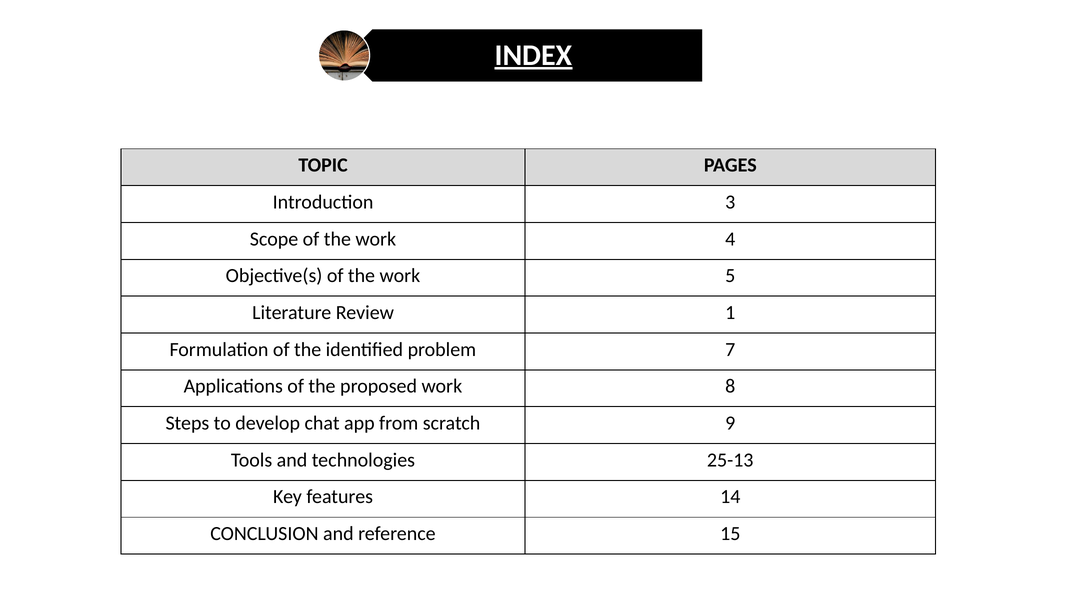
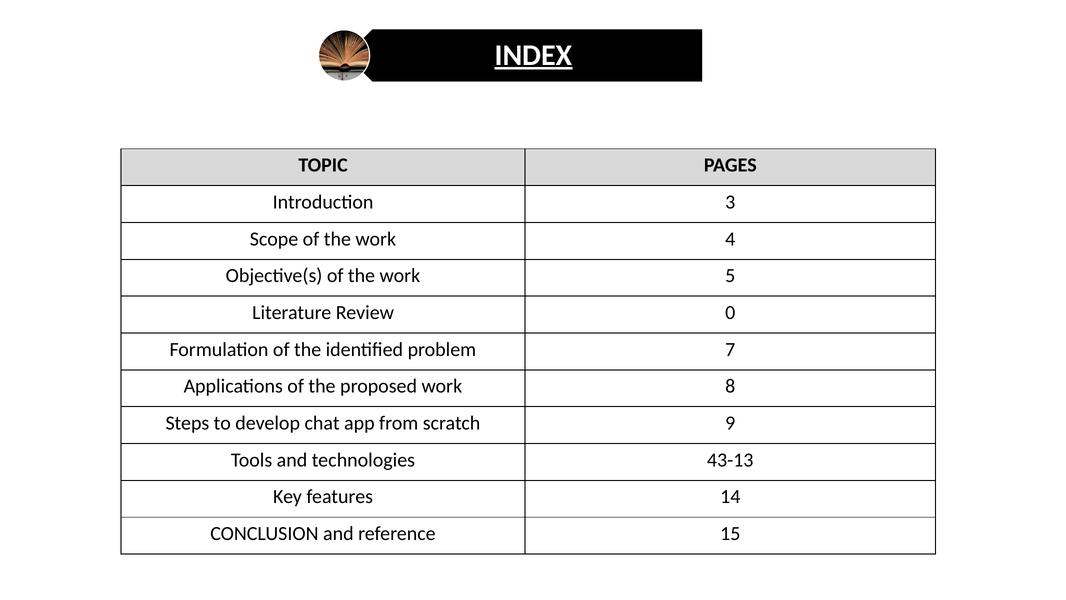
1: 1 -> 0
25-13: 25-13 -> 43-13
